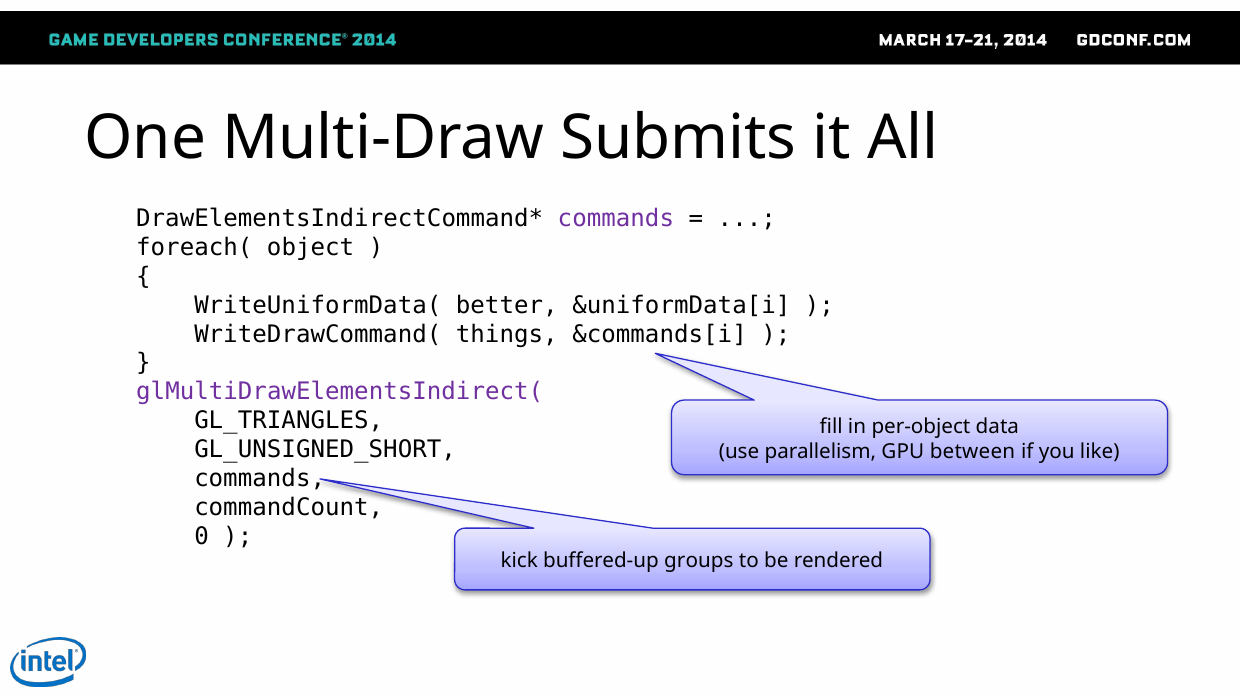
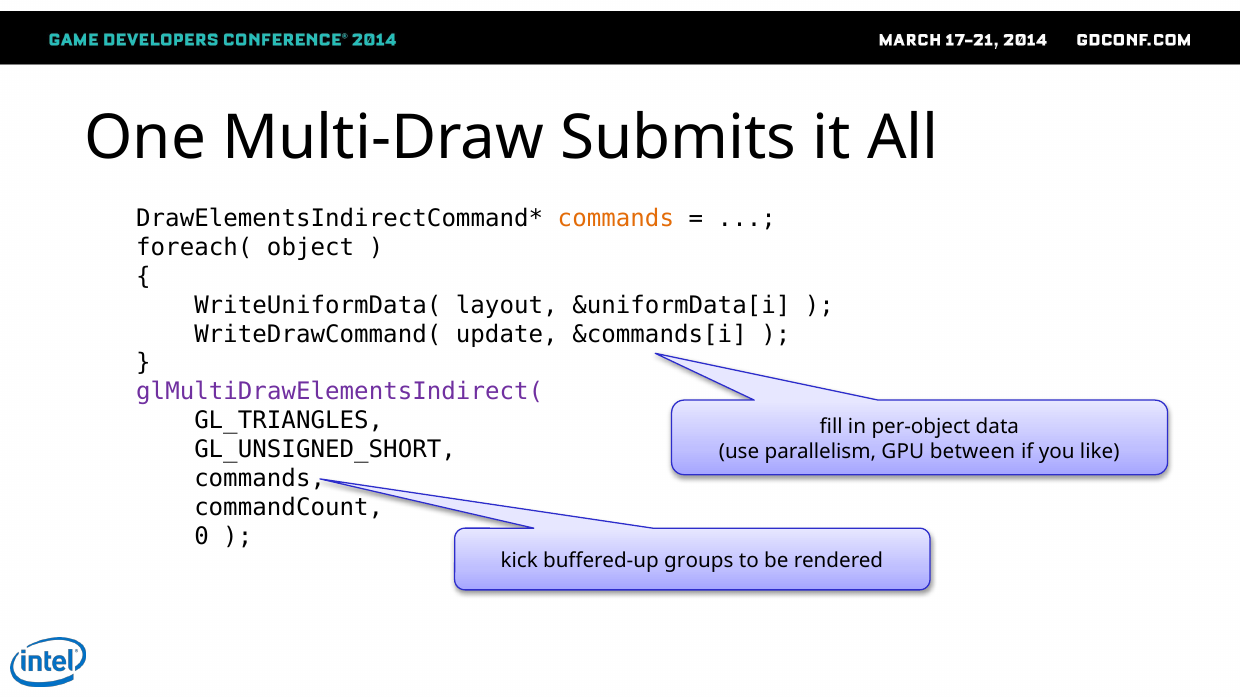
commands at (616, 219) colour: purple -> orange
better: better -> layout
things: things -> update
